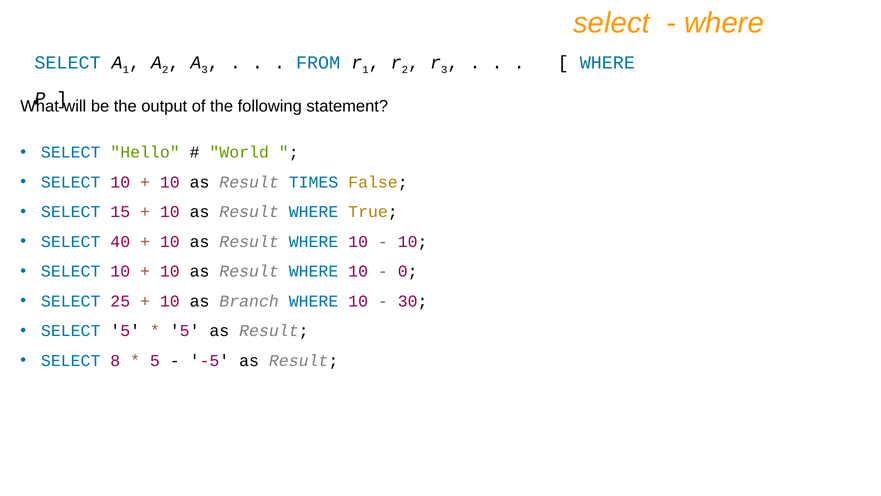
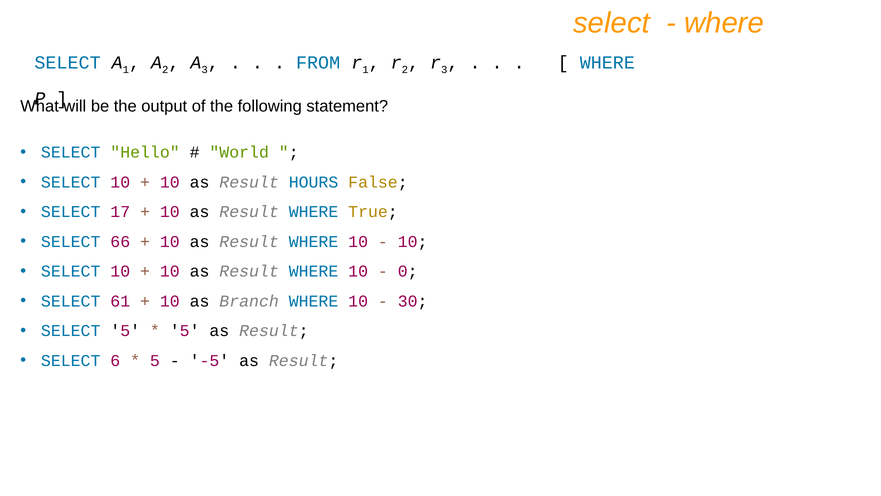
TIMES: TIMES -> HOURS
15: 15 -> 17
40: 40 -> 66
25: 25 -> 61
8: 8 -> 6
